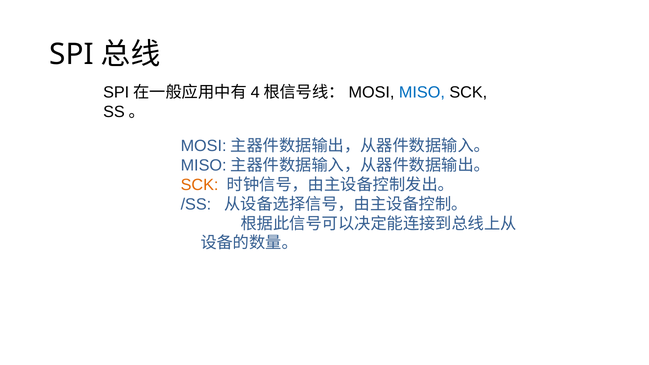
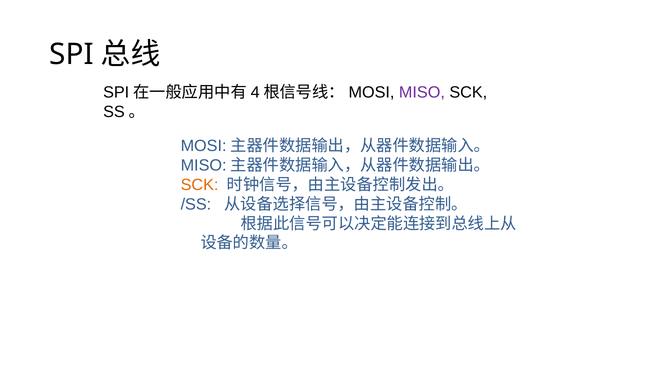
MISO colour: blue -> purple
